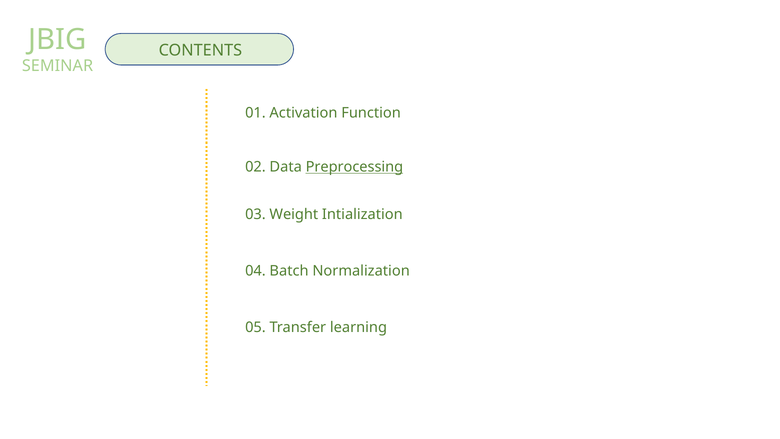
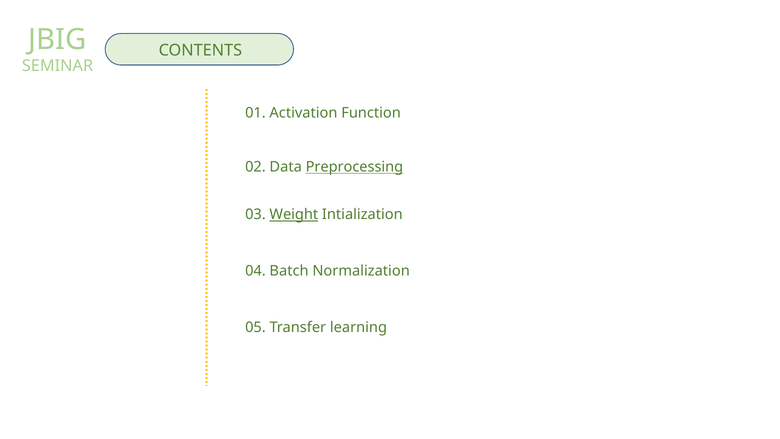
Weight underline: none -> present
